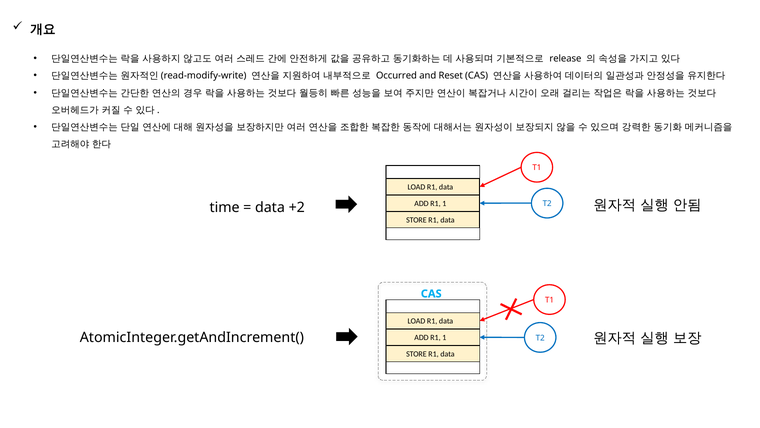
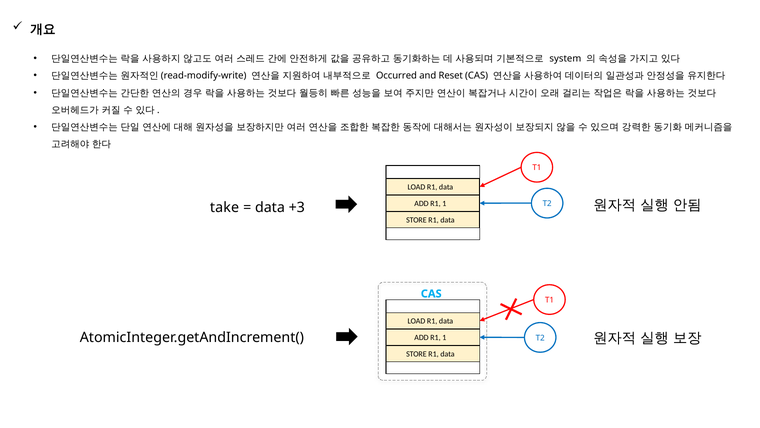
release: release -> system
time: time -> take
+2: +2 -> +3
